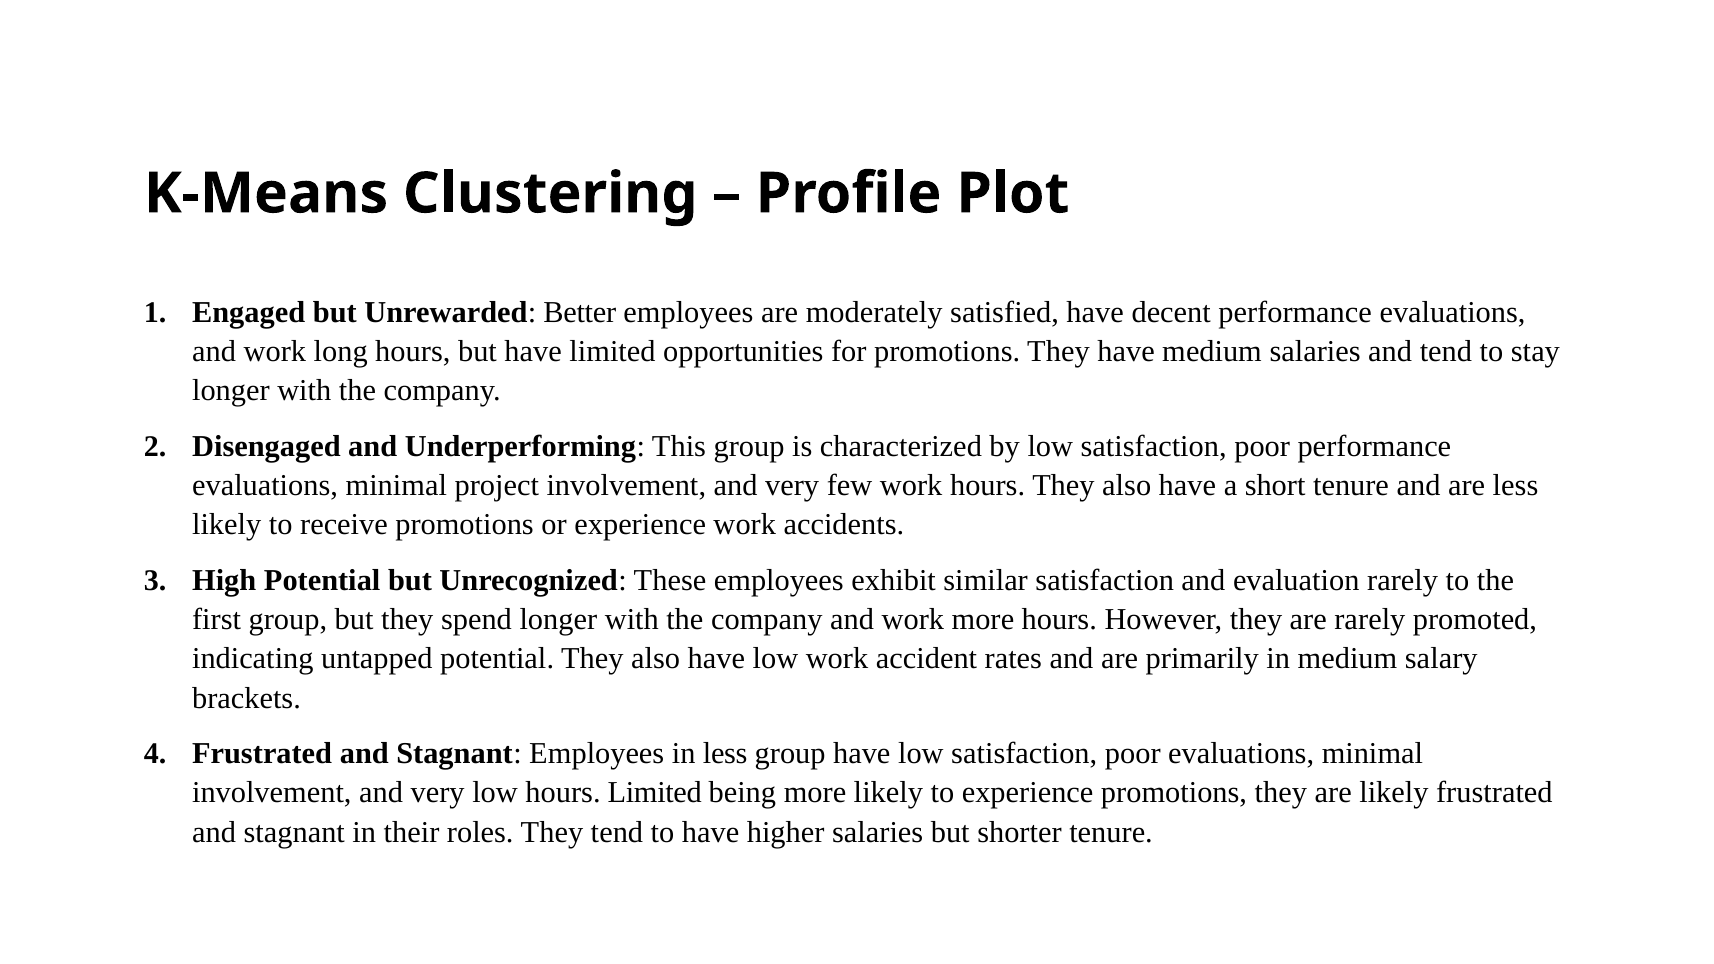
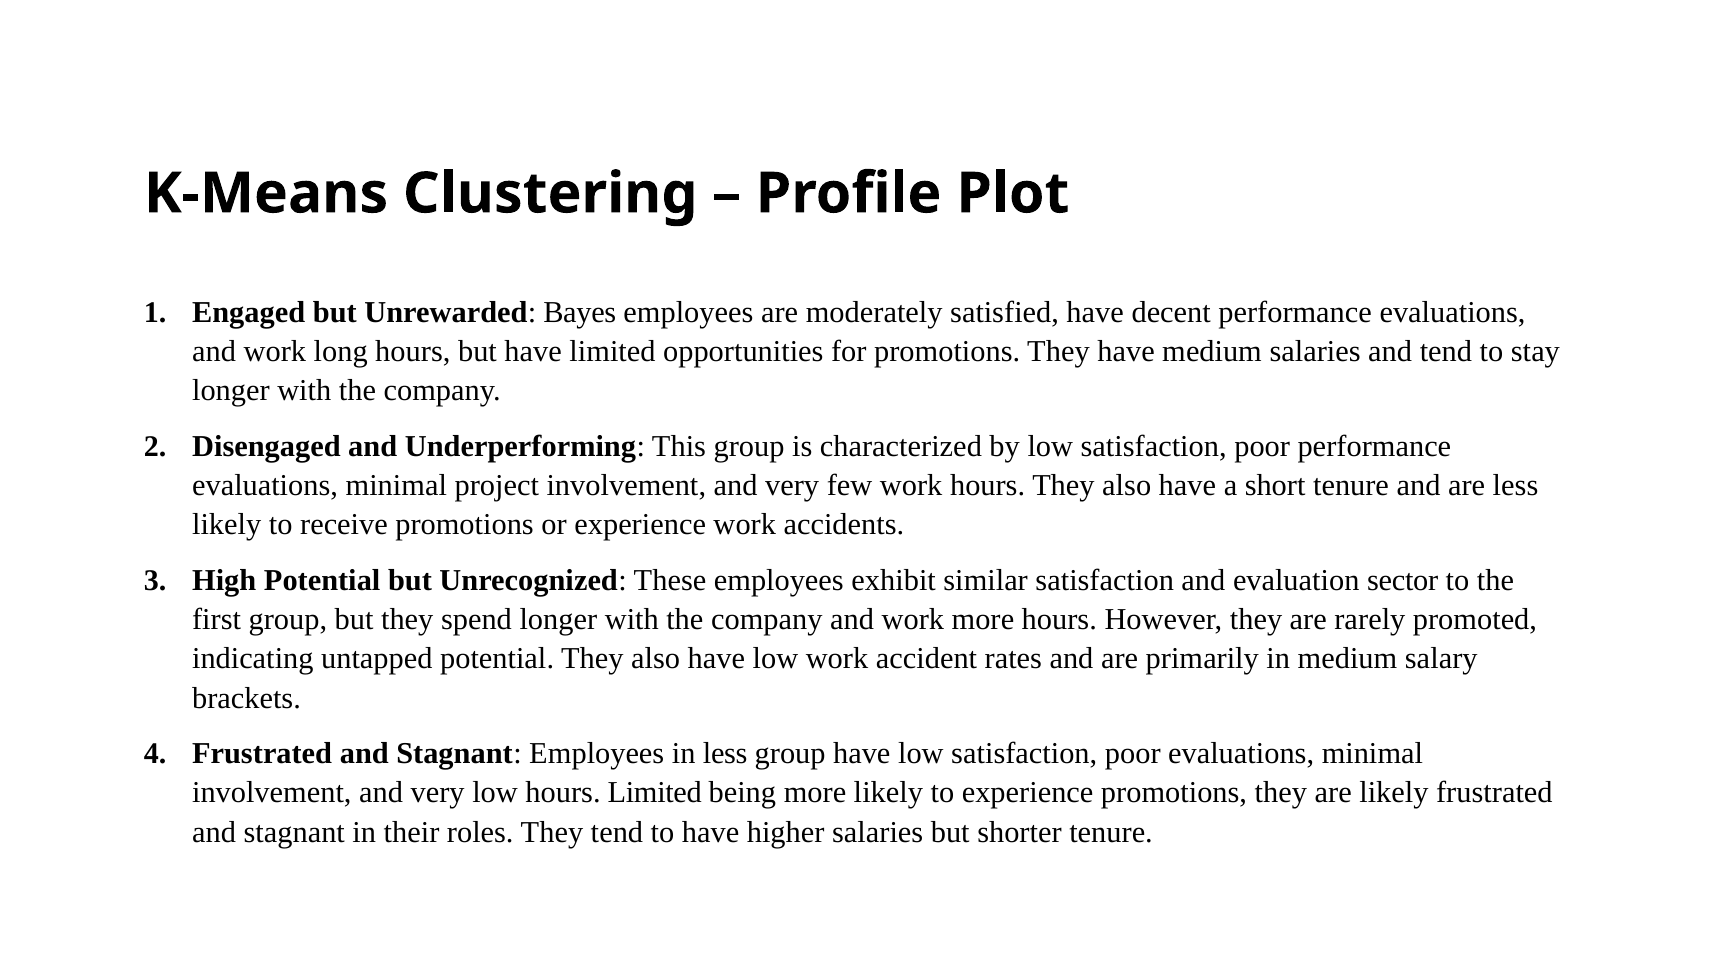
Better: Better -> Bayes
evaluation rarely: rarely -> sector
